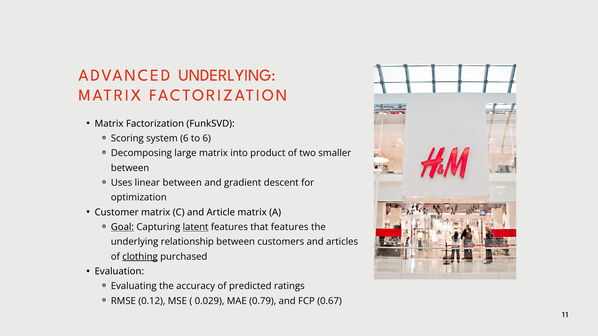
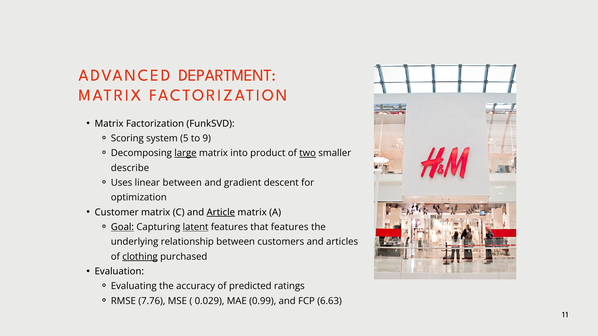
ADVANCED UNDERLYING: UNDERLYING -> DEPARTMENT
system 6: 6 -> 5
to 6: 6 -> 9
large underline: none -> present
two underline: none -> present
between at (130, 168): between -> describe
Article underline: none -> present
0.12: 0.12 -> 7.76
0.79: 0.79 -> 0.99
0.67: 0.67 -> 6.63
